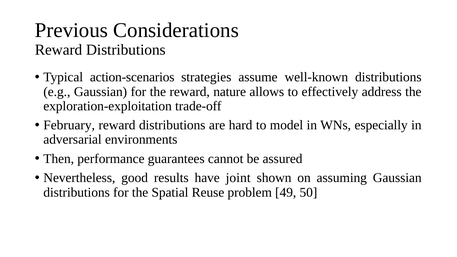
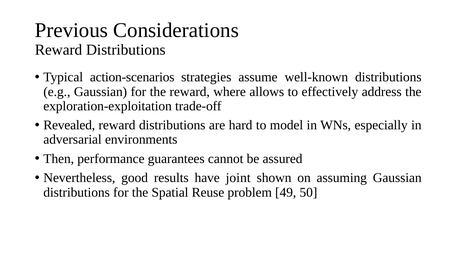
nature: nature -> where
February: February -> Revealed
